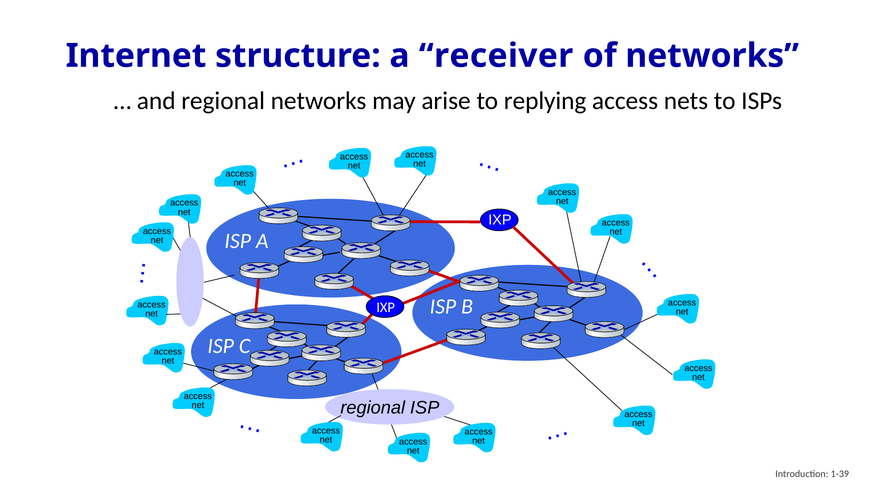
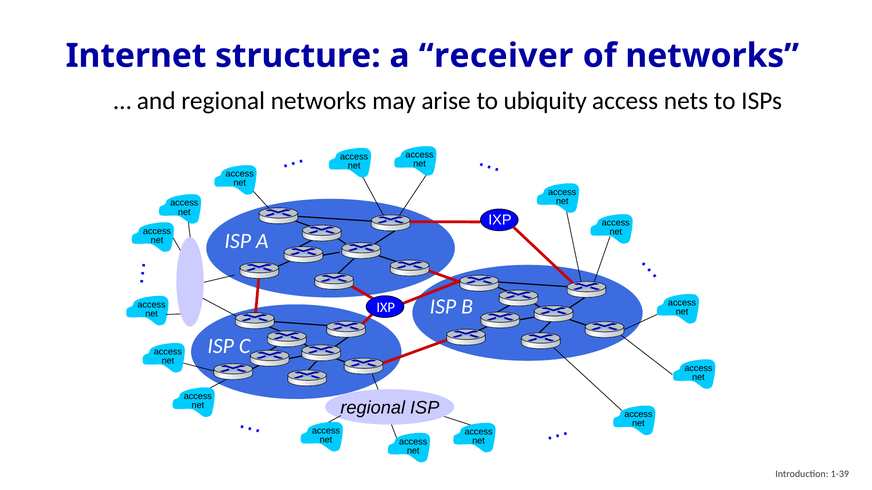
replying: replying -> ubiquity
